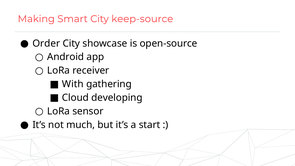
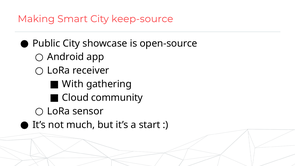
Order: Order -> Public
developing: developing -> community
